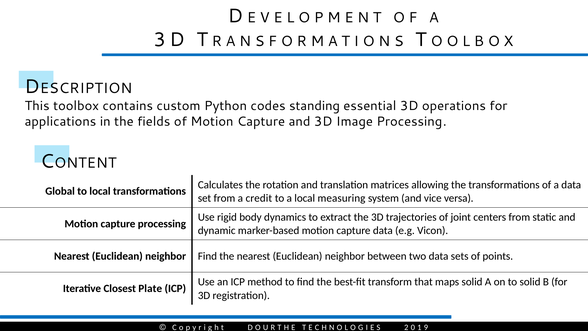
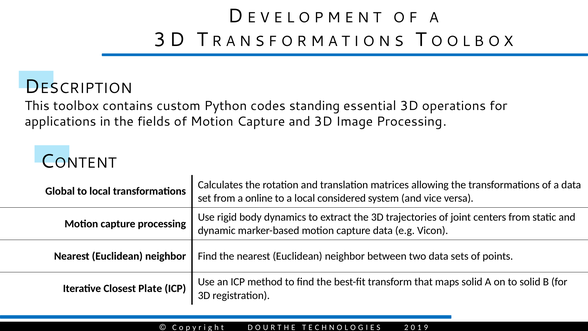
credit: credit -> online
measuring: measuring -> considered
